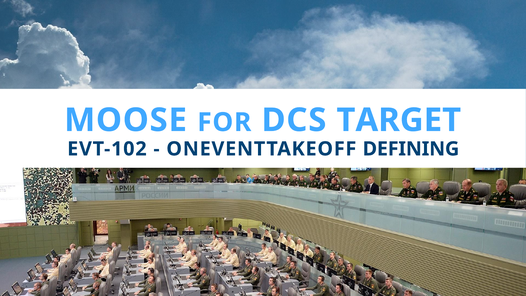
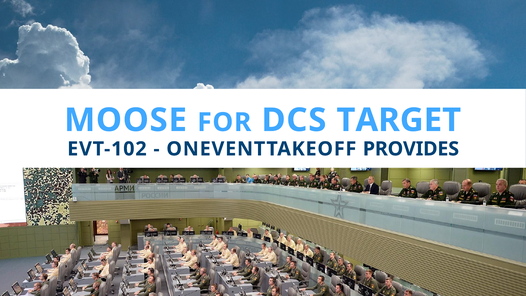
DEFINING: DEFINING -> PROVIDES
